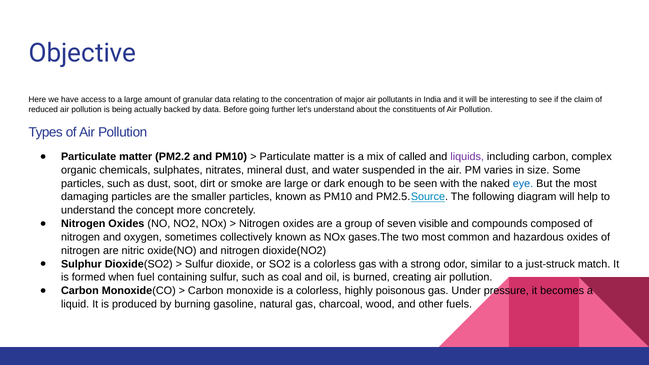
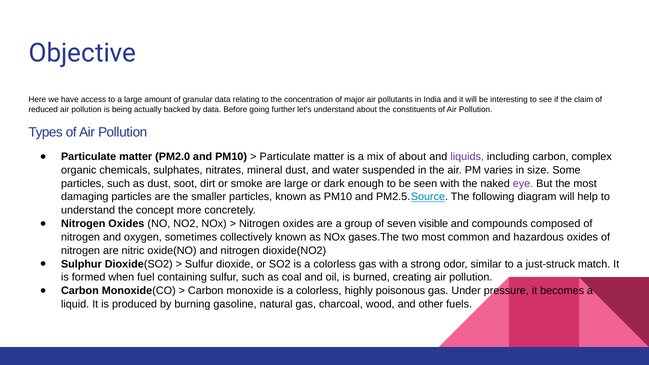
PM2.2: PM2.2 -> PM2.0
of called: called -> about
eye colour: blue -> purple
